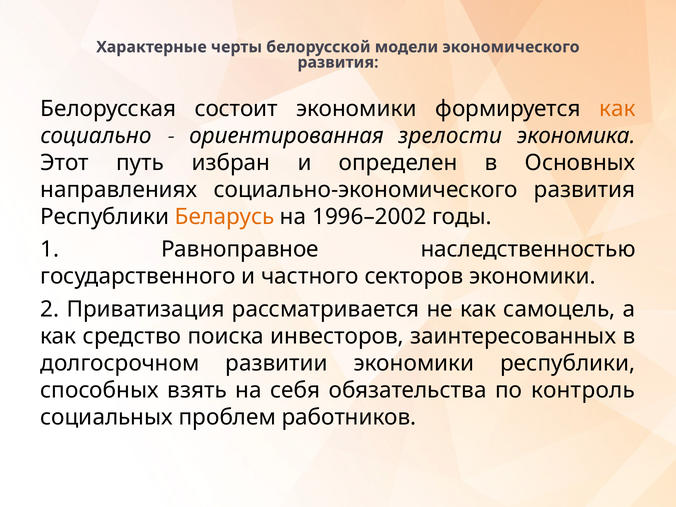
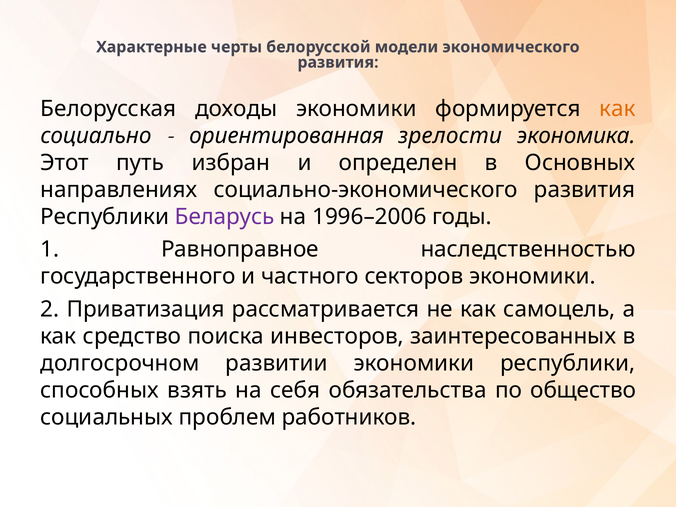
состоит: состоит -> доходы
Беларусь colour: orange -> purple
1996–2002: 1996–2002 -> 1996–2006
контроль: контроль -> общество
